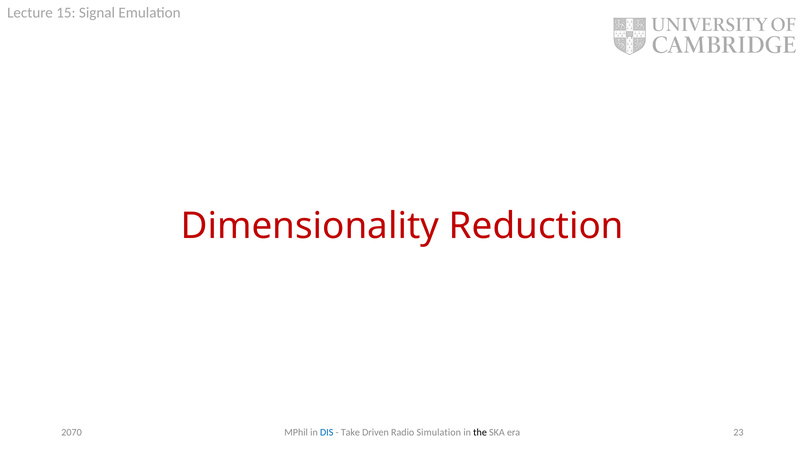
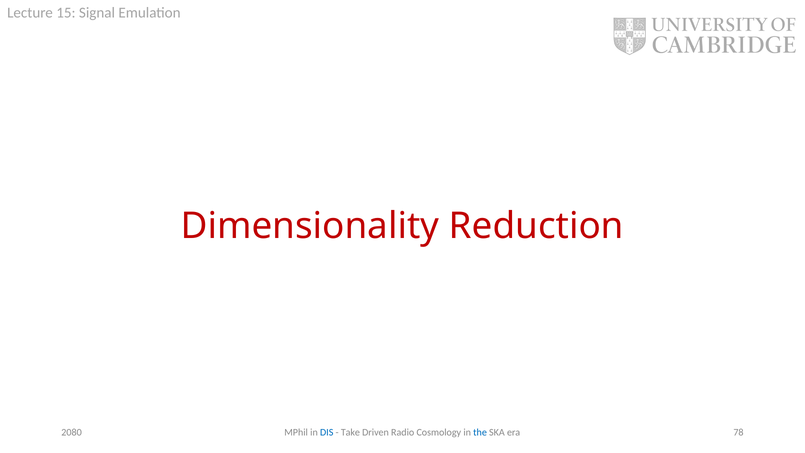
Simulation: Simulation -> Cosmology
the colour: black -> blue
23: 23 -> 78
2070: 2070 -> 2080
